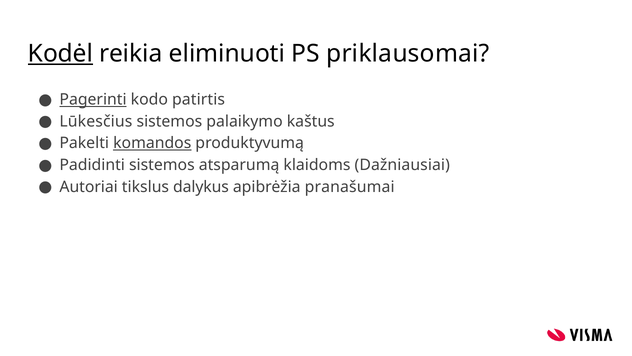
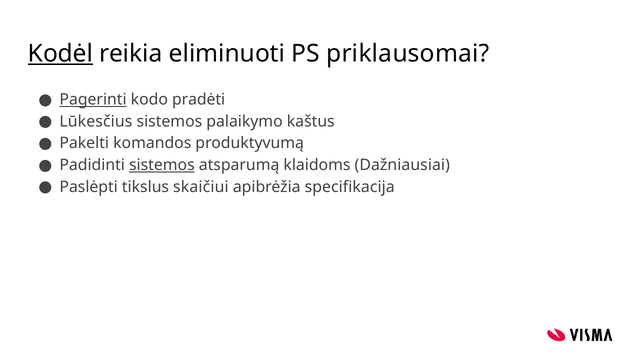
patirtis: patirtis -> pradėti
komandos underline: present -> none
sistemos at (162, 165) underline: none -> present
Autoriai: Autoriai -> Paslėpti
dalykus: dalykus -> skaičiui
pranašumai: pranašumai -> specifikacija
